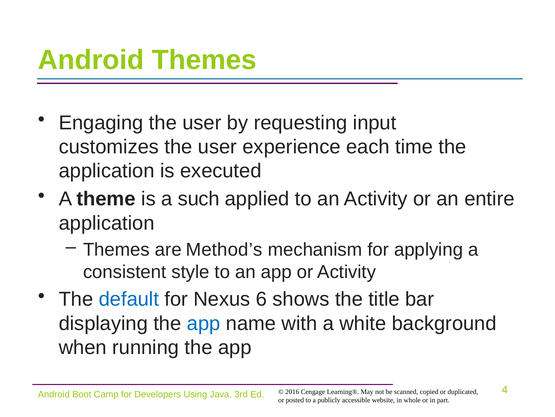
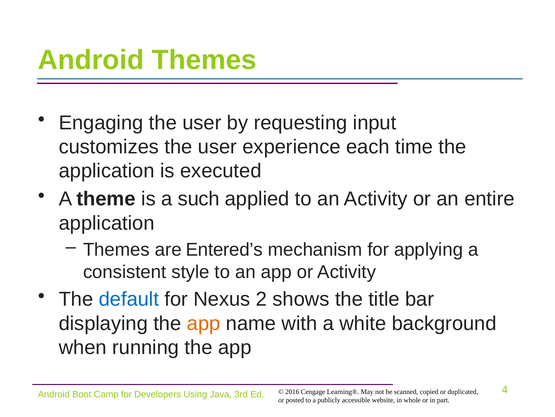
Method’s: Method’s -> Entered’s
6: 6 -> 2
app at (204, 323) colour: blue -> orange
